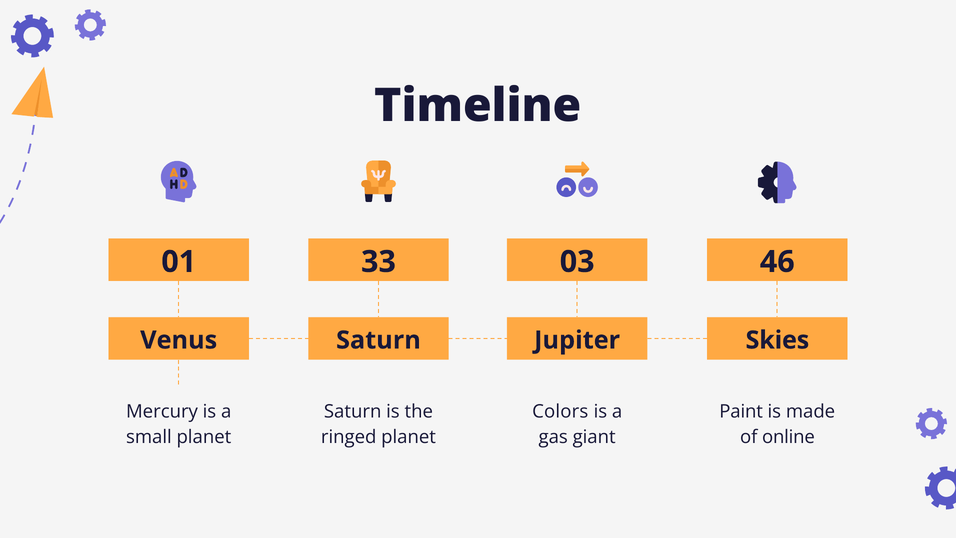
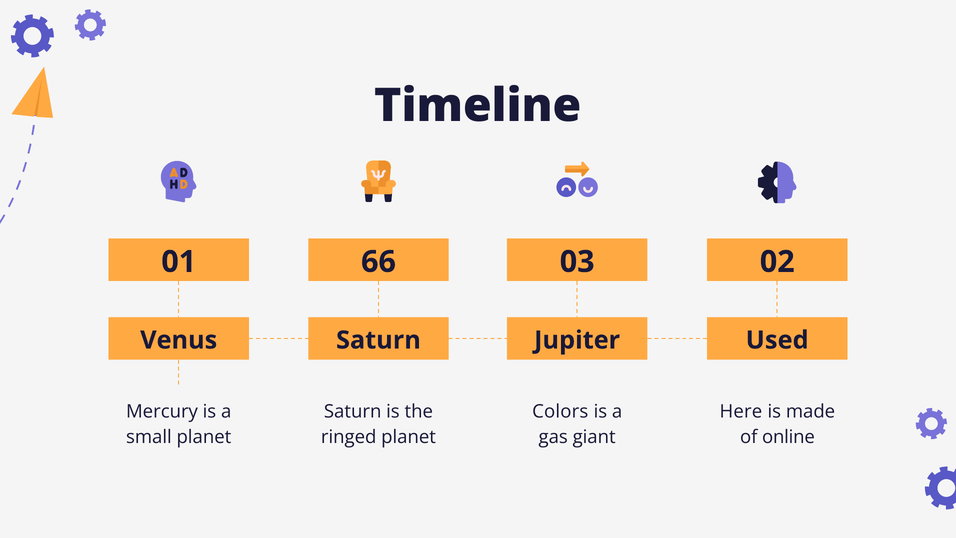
33: 33 -> 66
46: 46 -> 02
Skies: Skies -> Used
Paint: Paint -> Here
